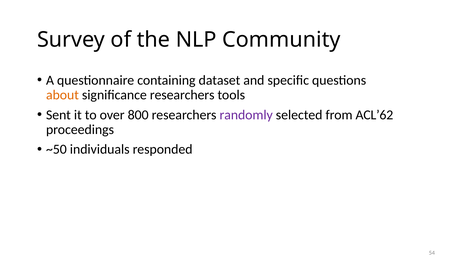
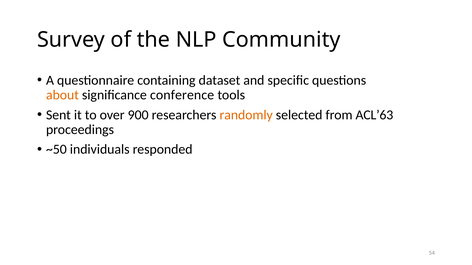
significance researchers: researchers -> conference
800: 800 -> 900
randomly colour: purple -> orange
ACL’62: ACL’62 -> ACL’63
